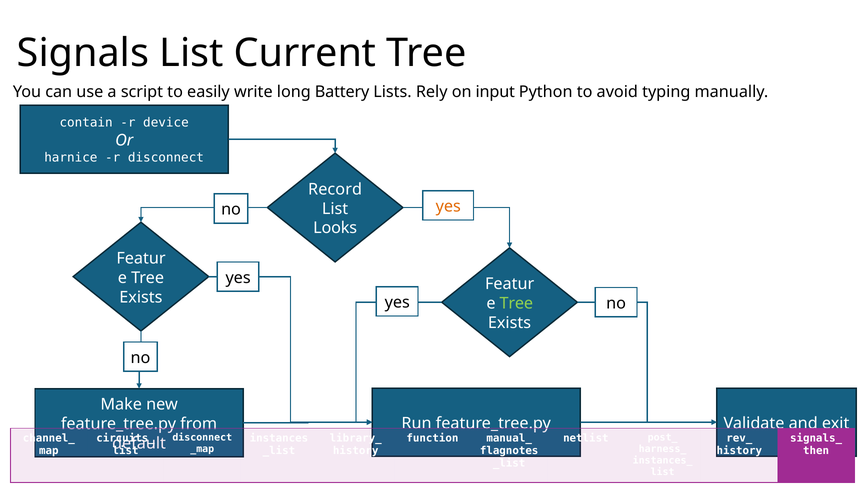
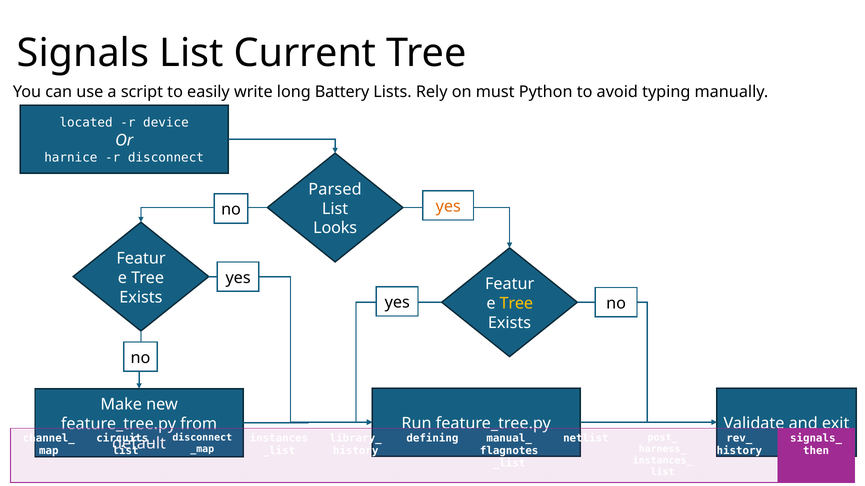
input: input -> must
contain: contain -> located
Record: Record -> Parsed
Tree at (516, 304) colour: light green -> yellow
function: function -> defining
